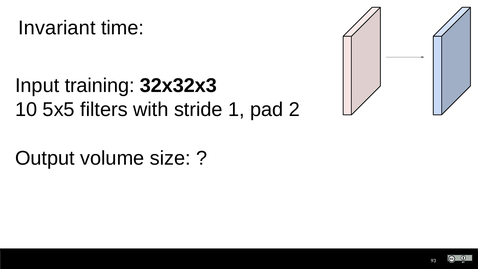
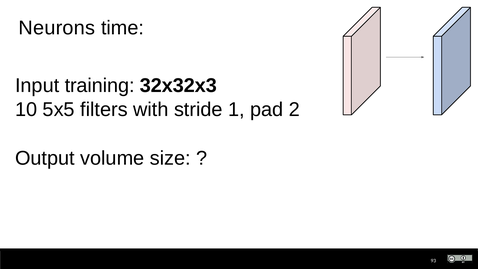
Invariant: Invariant -> Neurons
